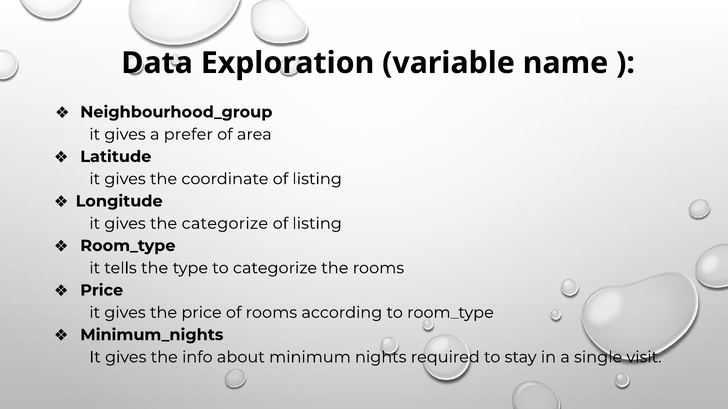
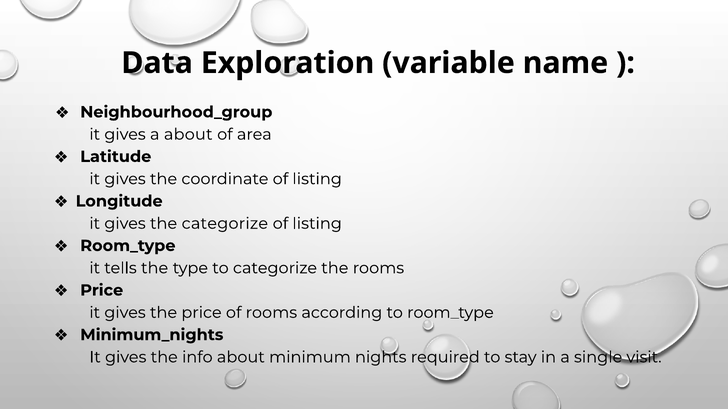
a prefer: prefer -> about
